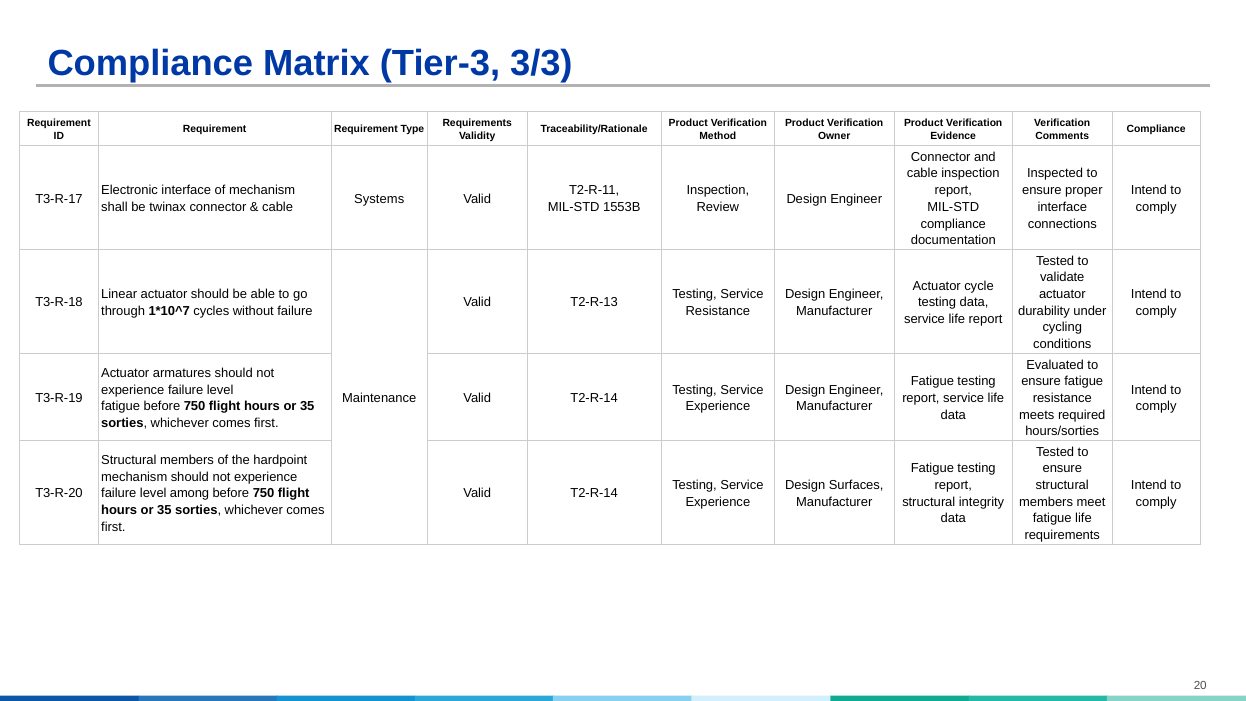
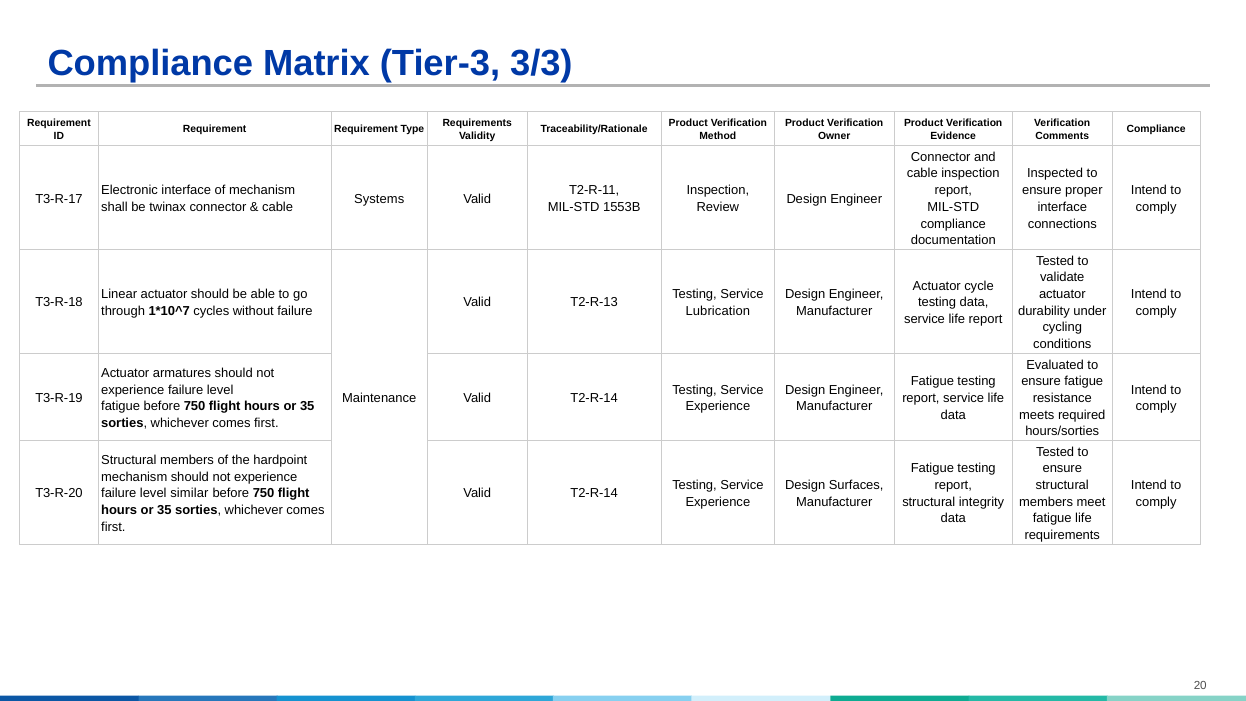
Resistance at (718, 311): Resistance -> Lubrication
among: among -> similar
